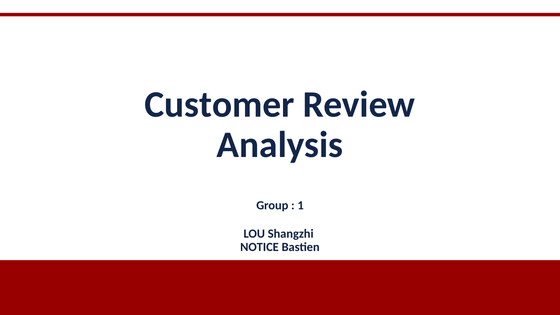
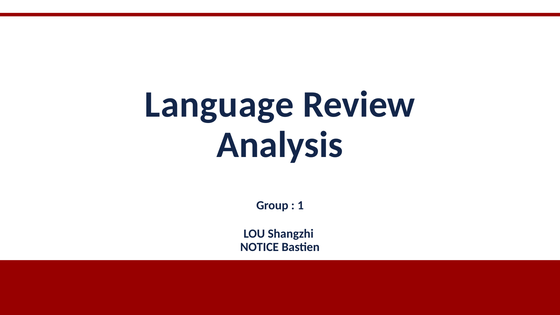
Customer: Customer -> Language
